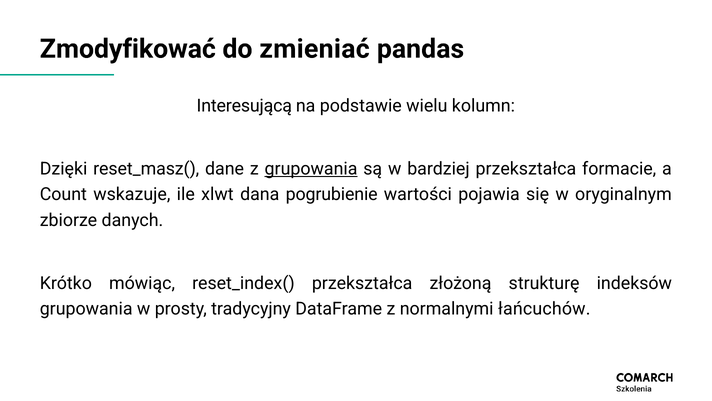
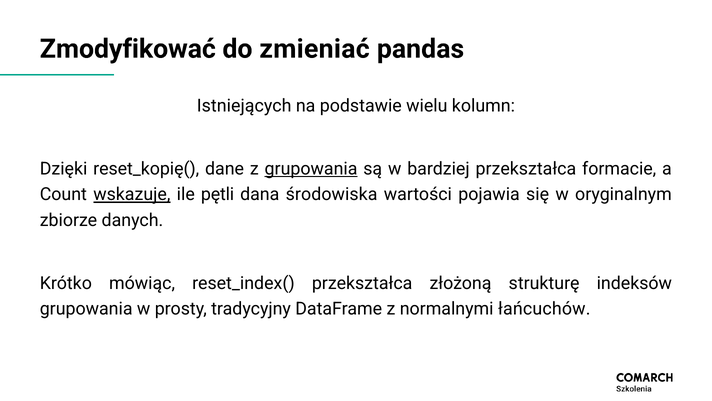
Interesującą: Interesującą -> Istniejących
reset_masz(: reset_masz( -> reset_kopię(
wskazuje underline: none -> present
xlwt: xlwt -> pętli
pogrubienie: pogrubienie -> środowiska
